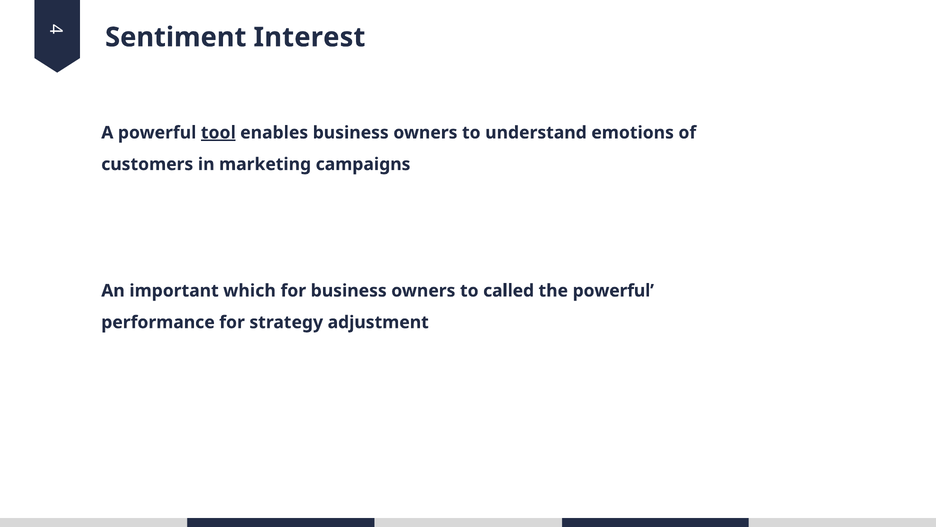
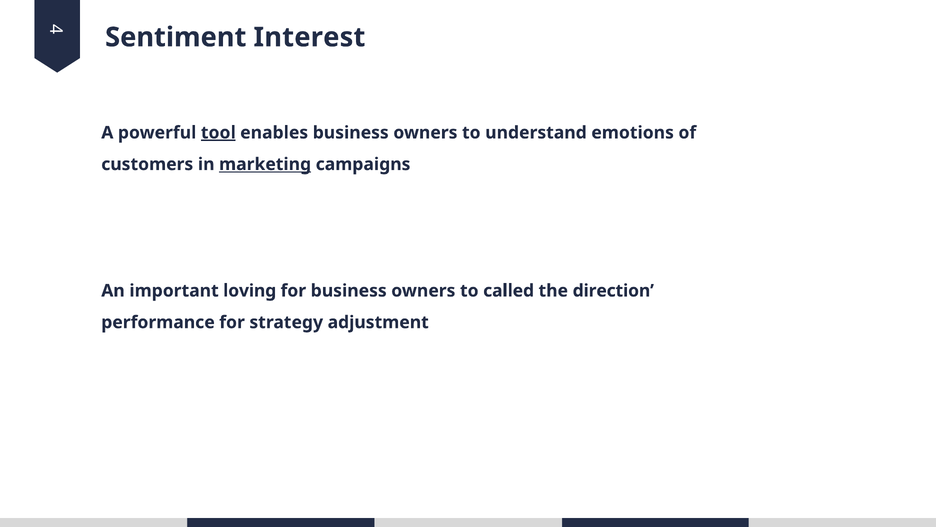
marketing underline: none -> present
which: which -> loving
the powerful: powerful -> direction
